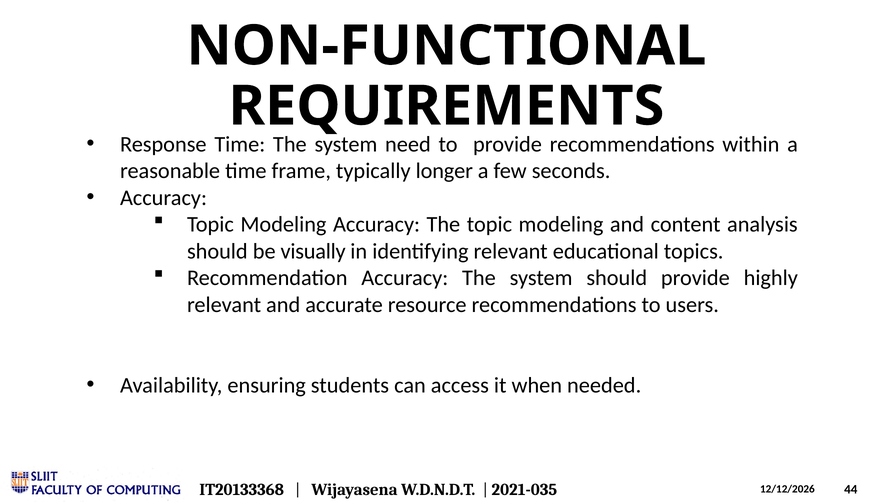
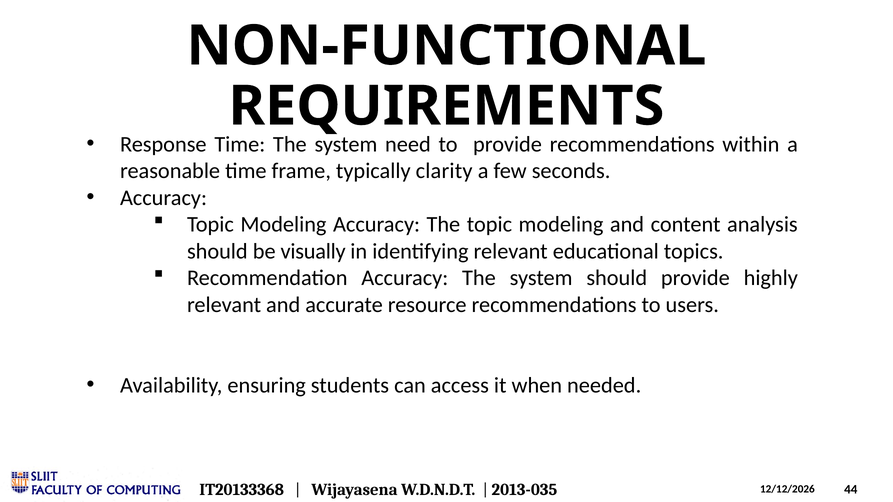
longer: longer -> clarity
2021-035: 2021-035 -> 2013-035
